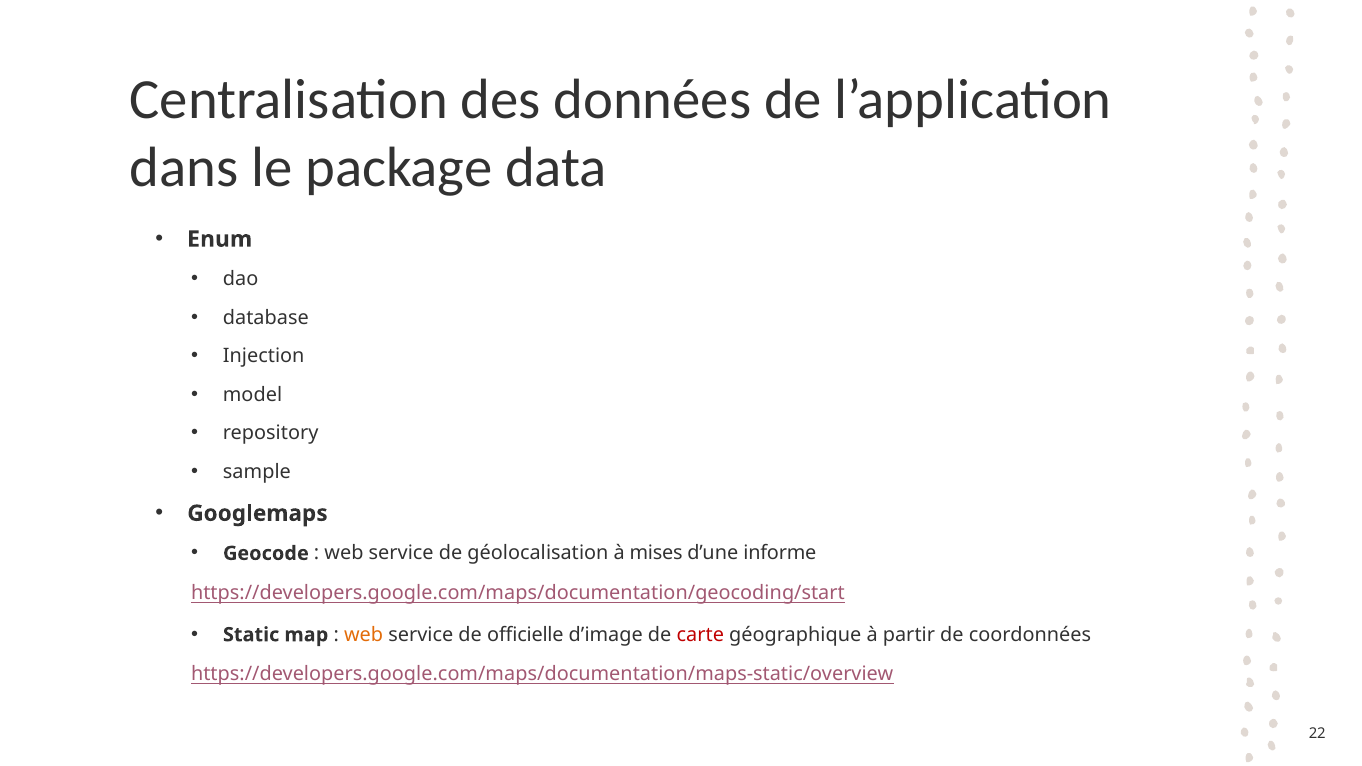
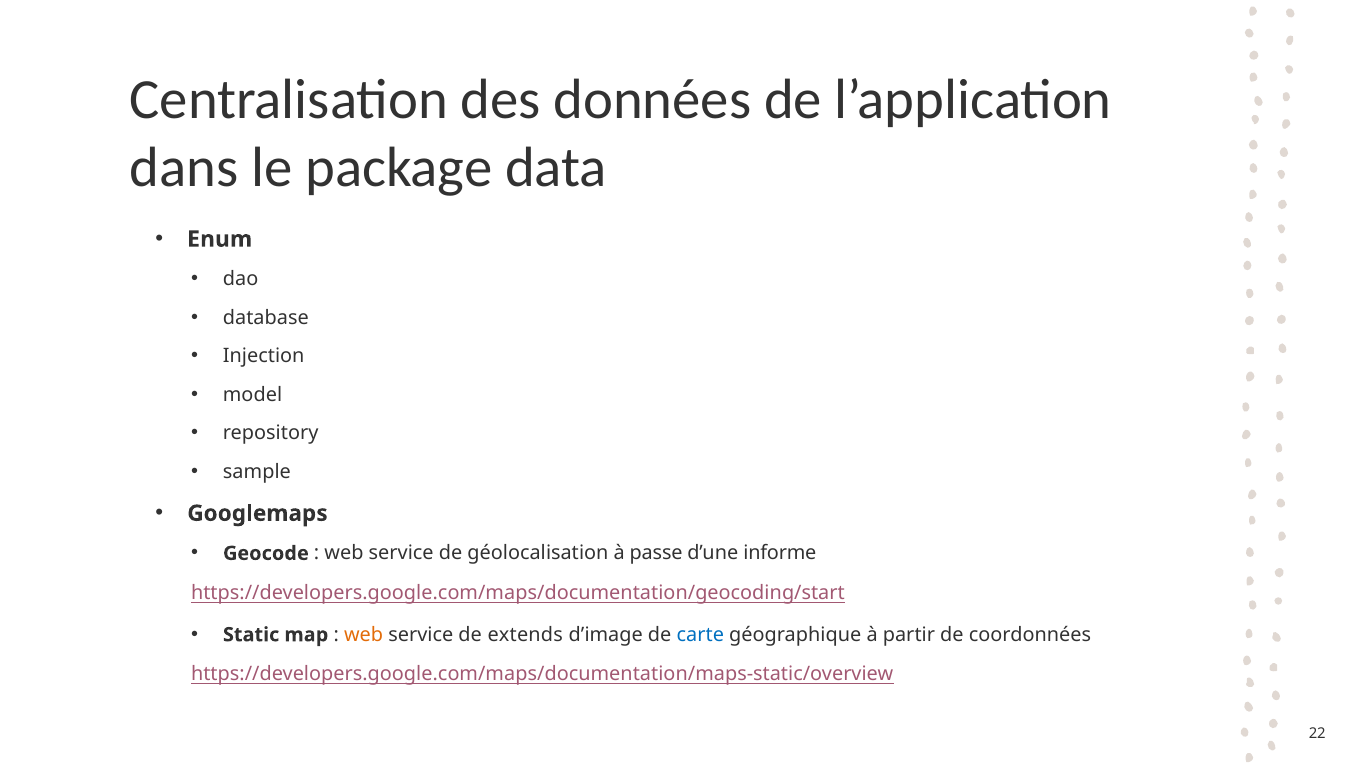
mises: mises -> passe
officielle: officielle -> extends
carte colour: red -> blue
